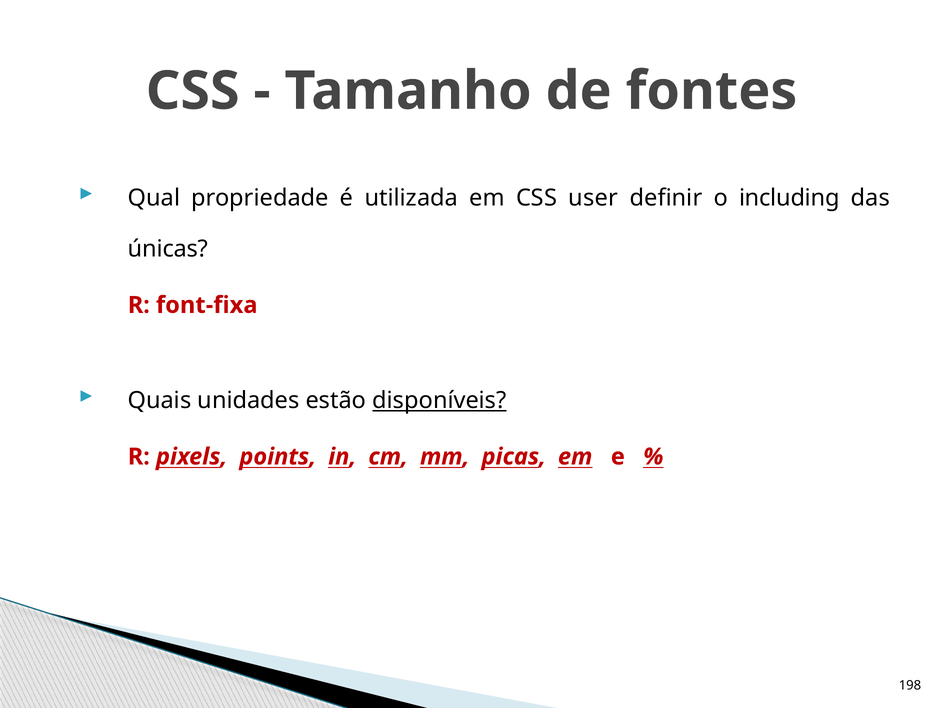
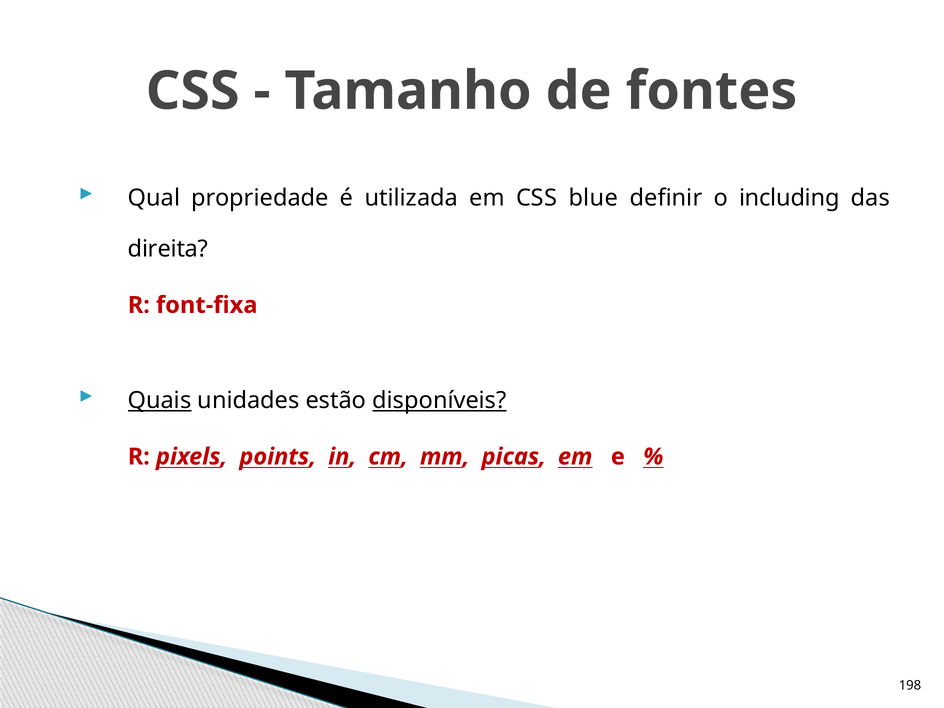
user: user -> blue
únicas: únicas -> direita
Quais underline: none -> present
